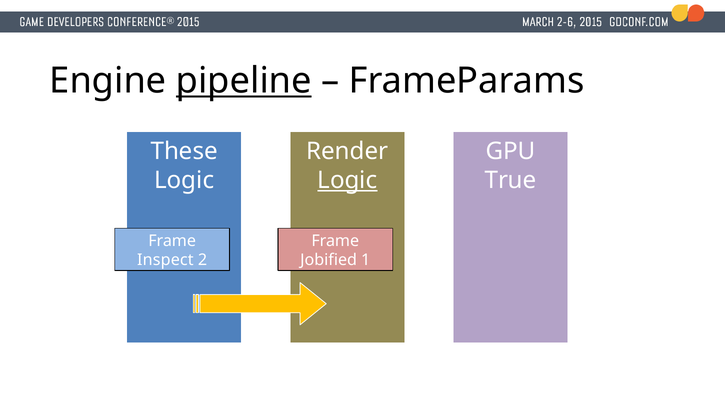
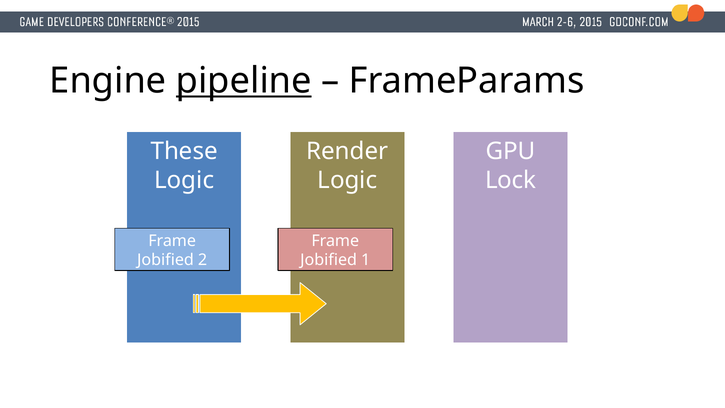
Logic at (347, 180) underline: present -> none
True: True -> Lock
Inspect at (165, 260): Inspect -> Jobified
